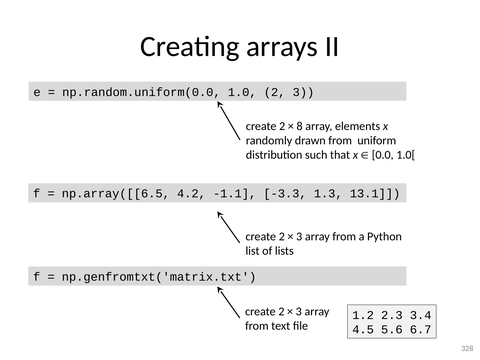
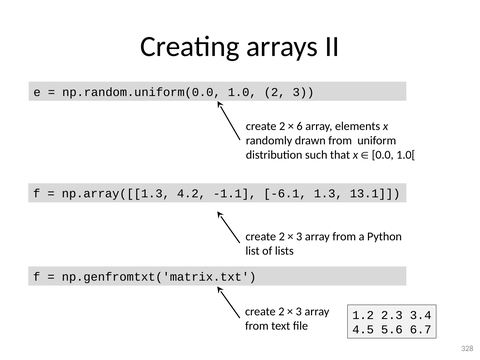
8: 8 -> 6
np.array([[6.5: np.array([[6.5 -> np.array([[1.3
-3.3: -3.3 -> -6.1
